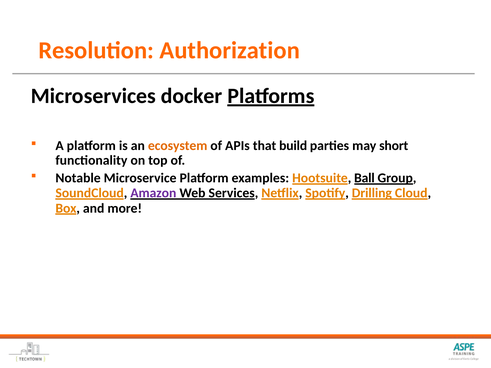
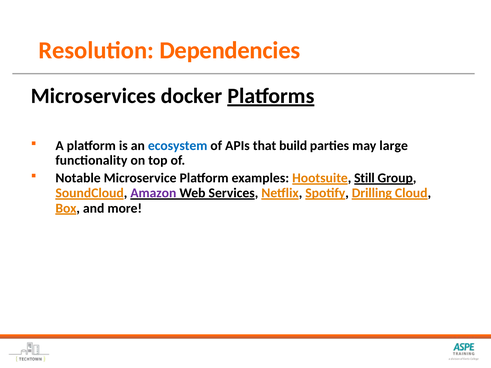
Authorization: Authorization -> Dependencies
ecosystem colour: orange -> blue
short: short -> large
Ball: Ball -> Still
